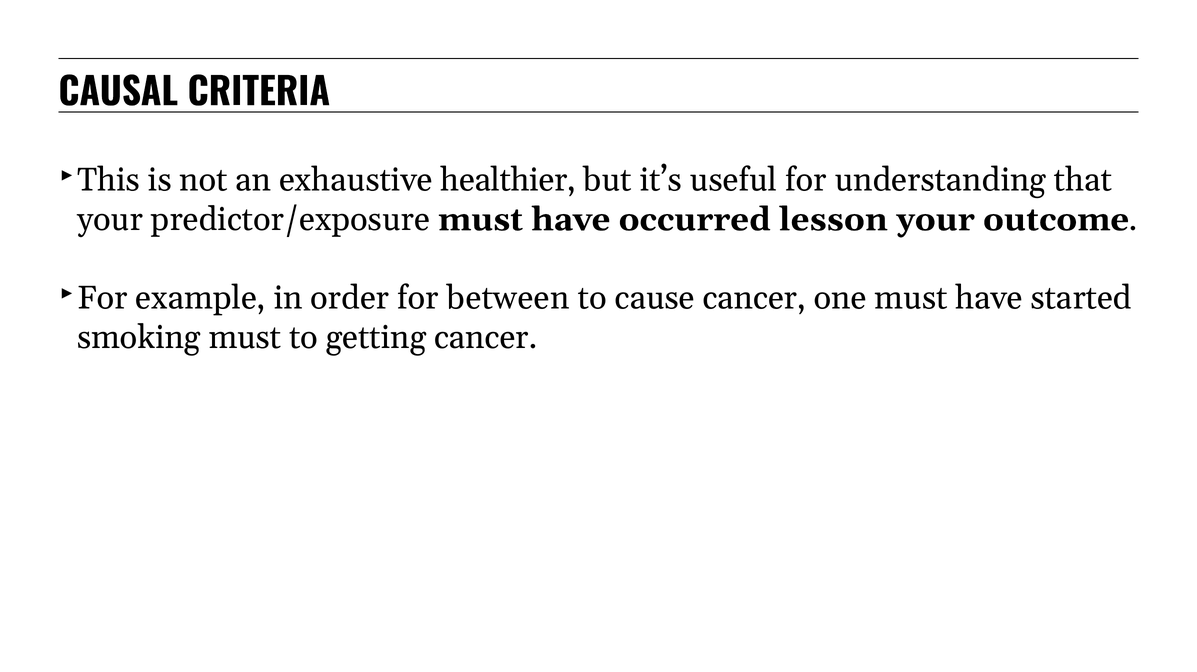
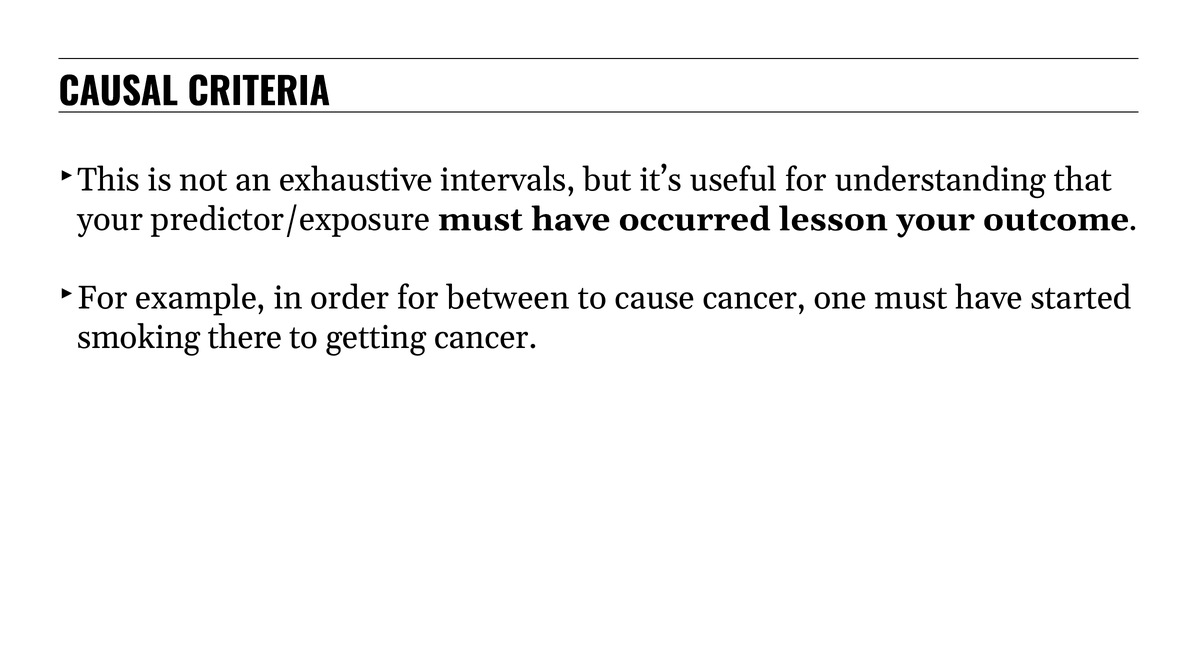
healthier: healthier -> intervals
smoking must: must -> there
